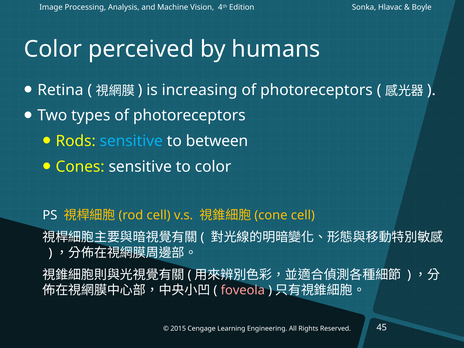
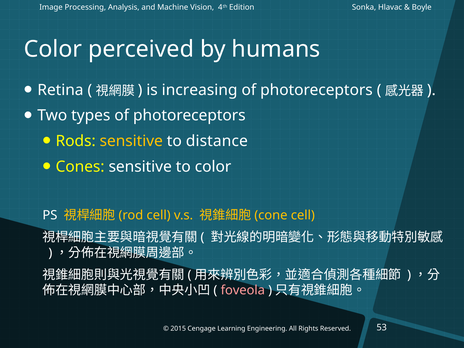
sensitive at (131, 141) colour: light blue -> yellow
between: between -> distance
45: 45 -> 53
